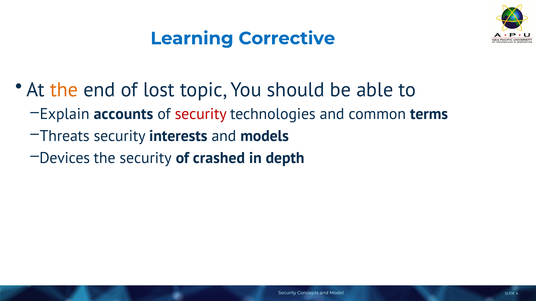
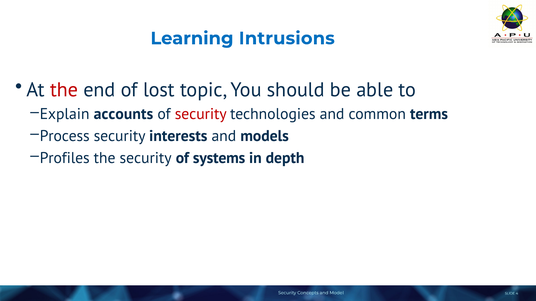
Corrective: Corrective -> Intrusions
the at (64, 90) colour: orange -> red
Threats: Threats -> Process
Devices: Devices -> Profiles
crashed: crashed -> systems
